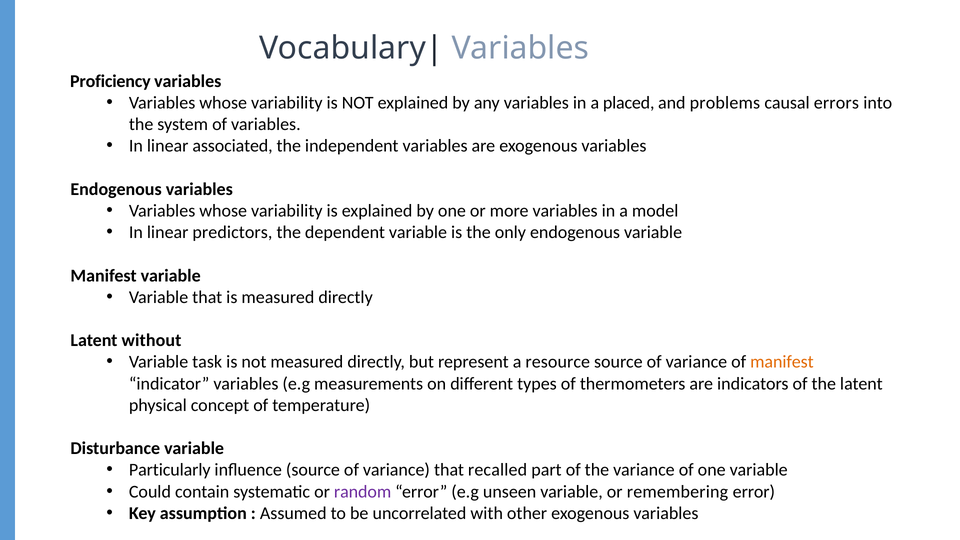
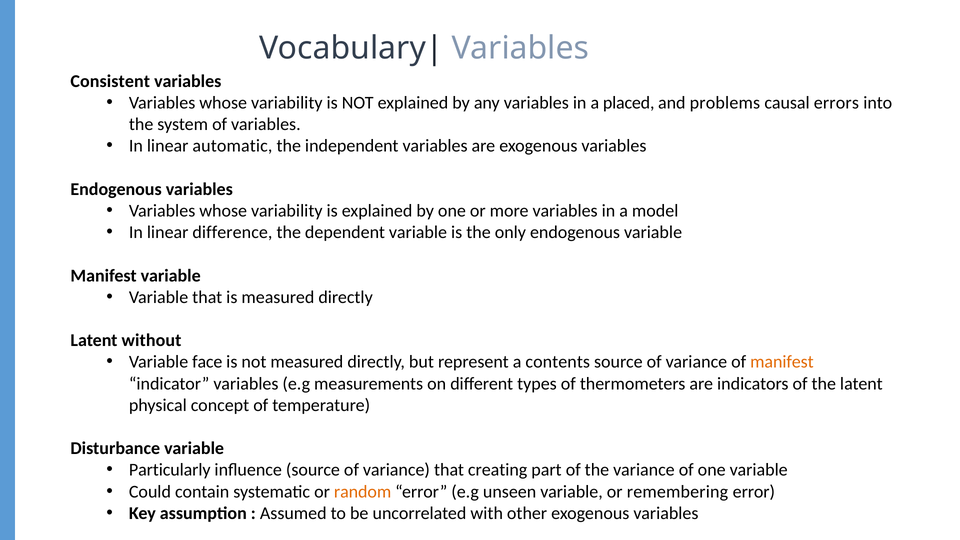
Proficiency: Proficiency -> Consistent
associated: associated -> automatic
predictors: predictors -> difference
task: task -> face
resource: resource -> contents
recalled: recalled -> creating
random colour: purple -> orange
